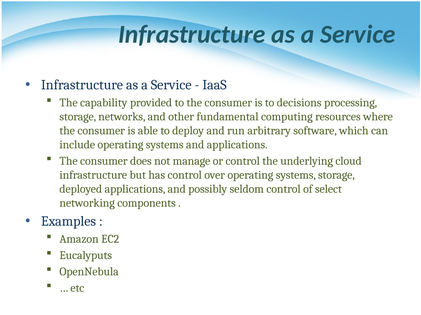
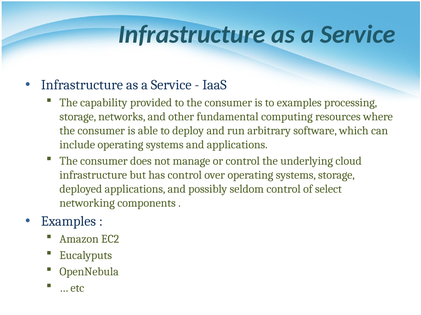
to decisions: decisions -> examples
